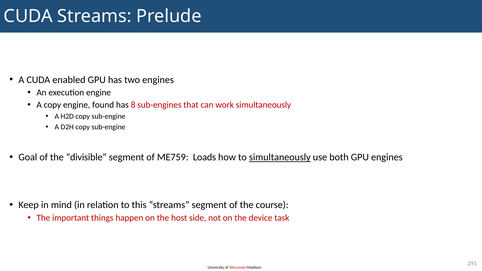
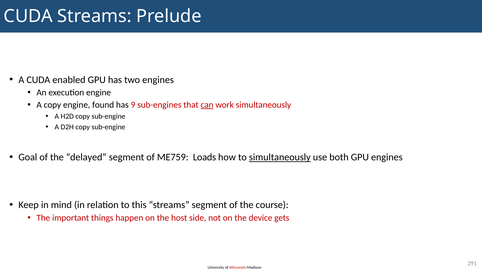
8: 8 -> 9
can underline: none -> present
divisible: divisible -> delayed
task: task -> gets
